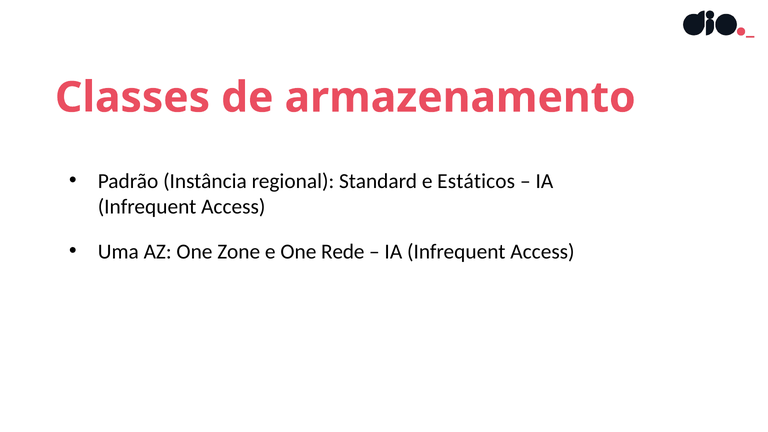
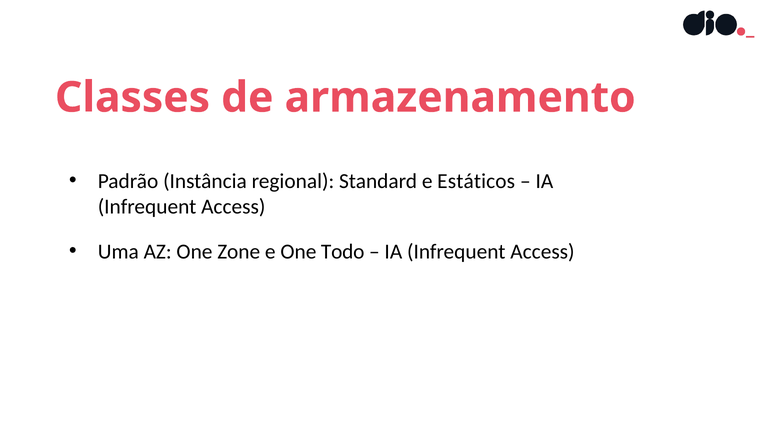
Rede: Rede -> Todo
